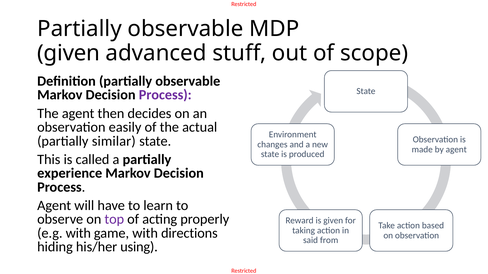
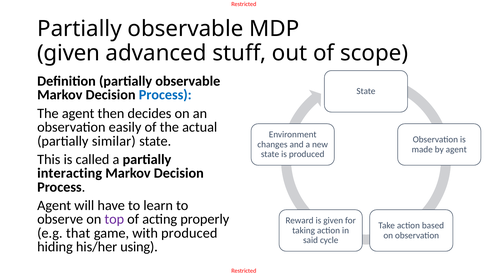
Process at (165, 95) colour: purple -> blue
experience: experience -> interacting
e.g with: with -> that
with directions: directions -> produced
from: from -> cycle
